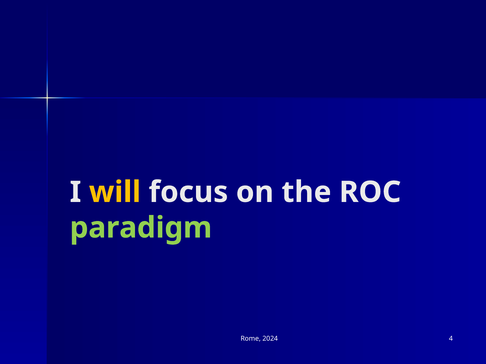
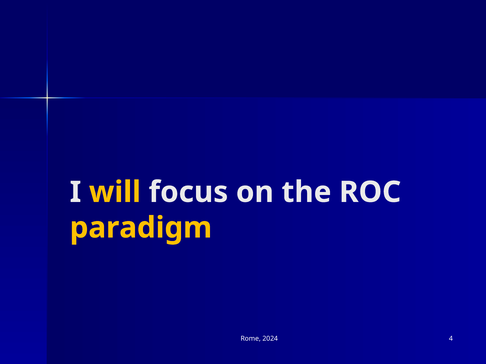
paradigm colour: light green -> yellow
